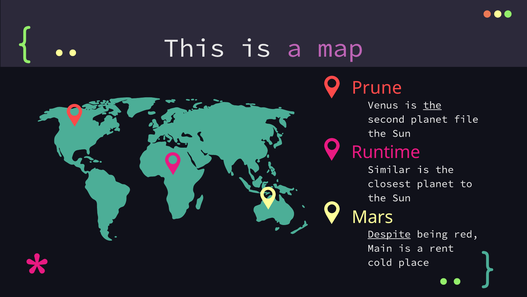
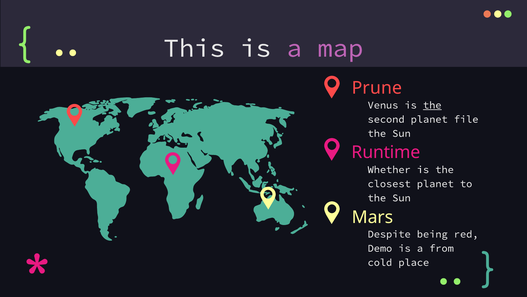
Similar: Similar -> Whether
Despite underline: present -> none
Main: Main -> Demo
rent: rent -> from
